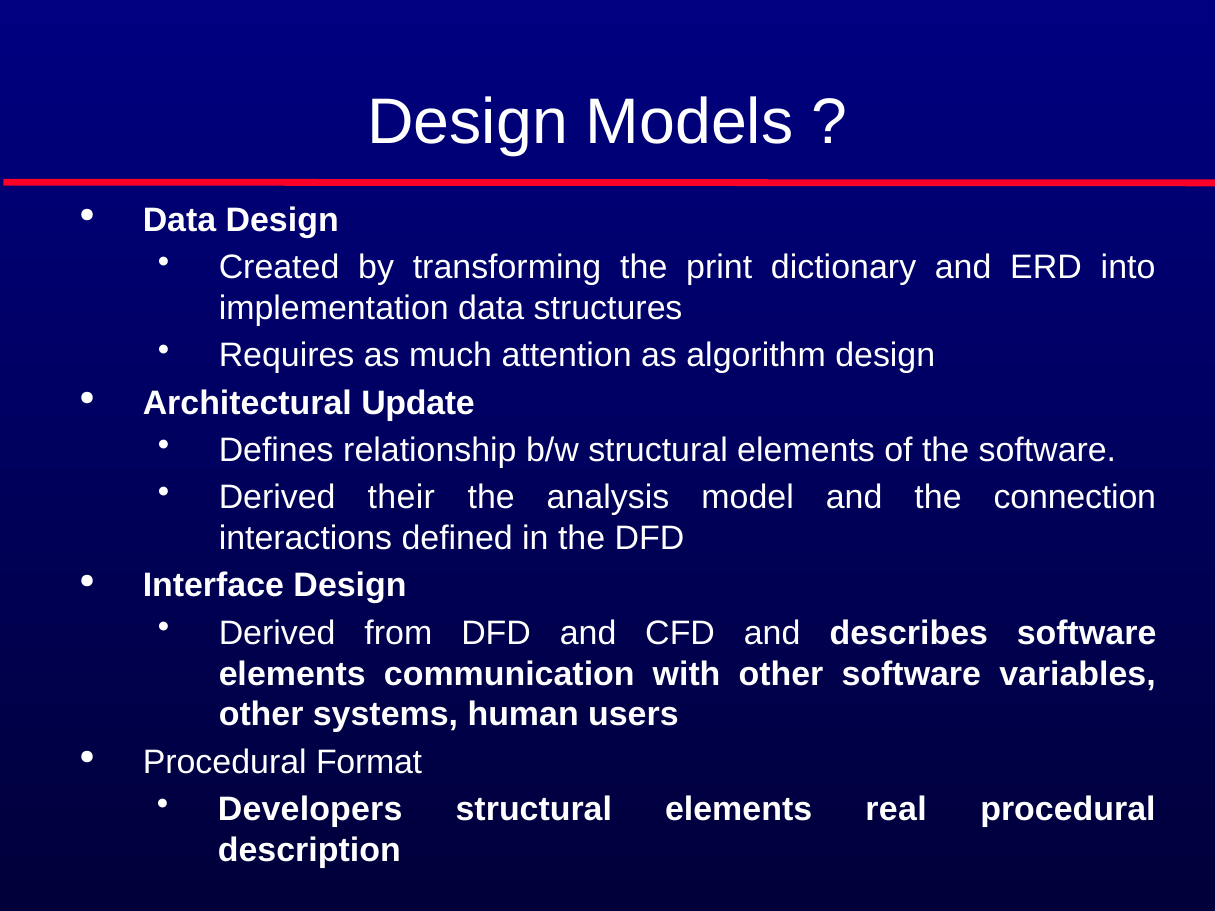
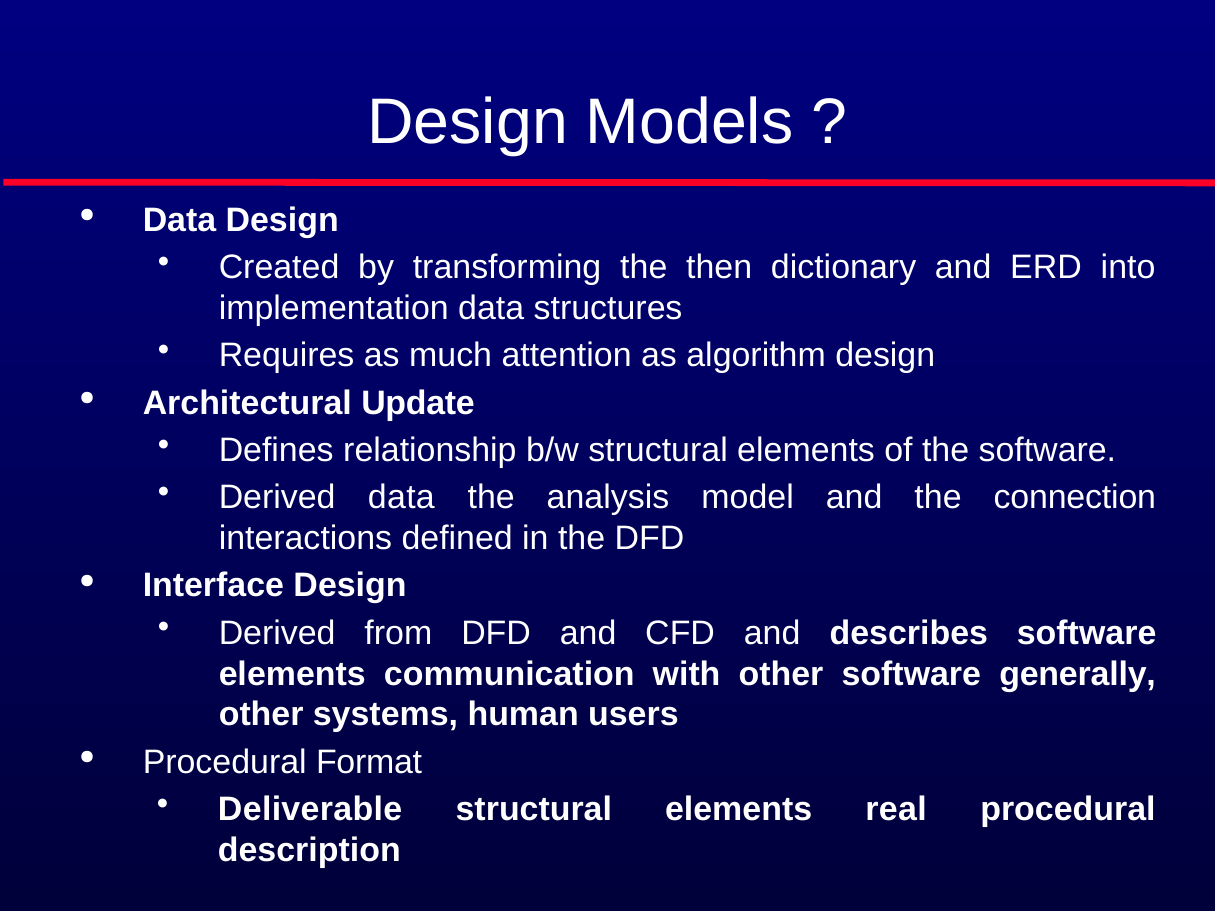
print: print -> then
Derived their: their -> data
variables: variables -> generally
Developers: Developers -> Deliverable
